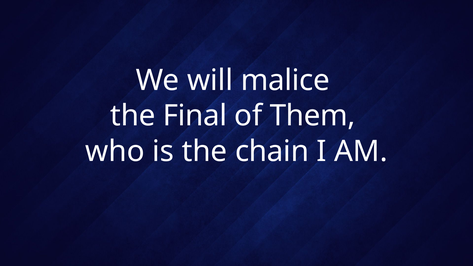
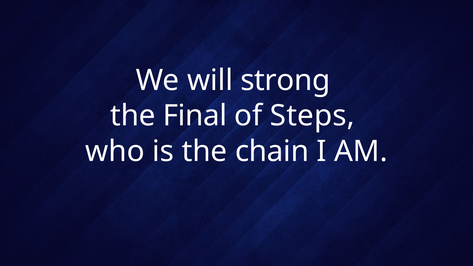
malice: malice -> strong
Them: Them -> Steps
